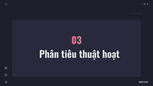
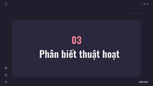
tiêu: tiêu -> biết
